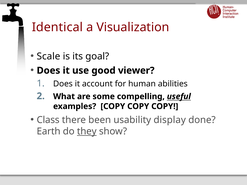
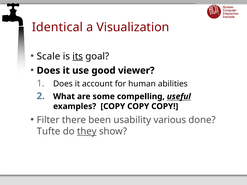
its underline: none -> present
Class: Class -> Filter
display: display -> various
Earth: Earth -> Tufte
